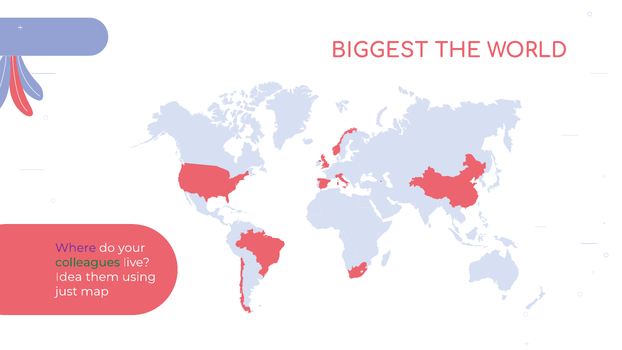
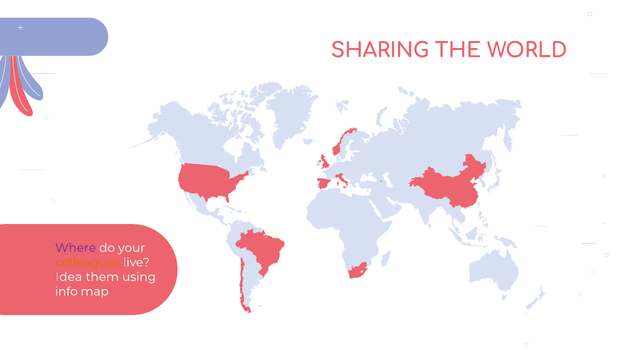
BIGGEST: BIGGEST -> SHARING
colleagues colour: green -> orange
just: just -> info
